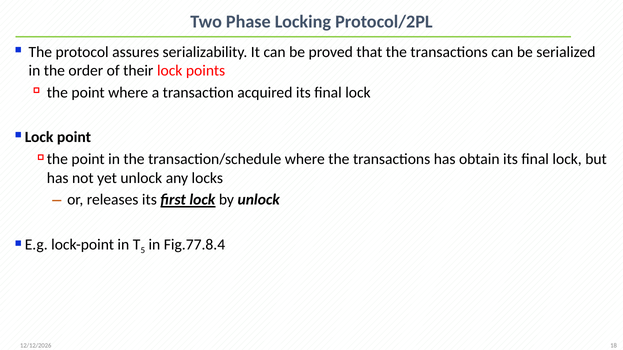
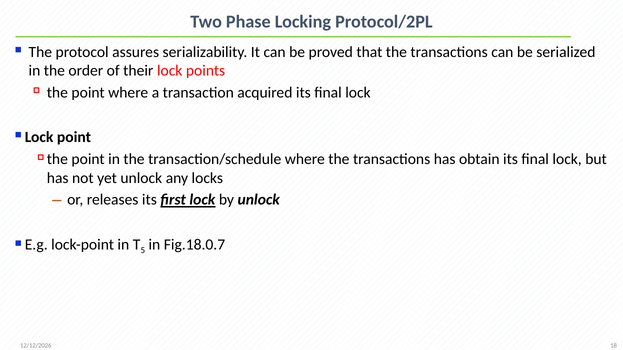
Fig.77.8.4: Fig.77.8.4 -> Fig.18.0.7
